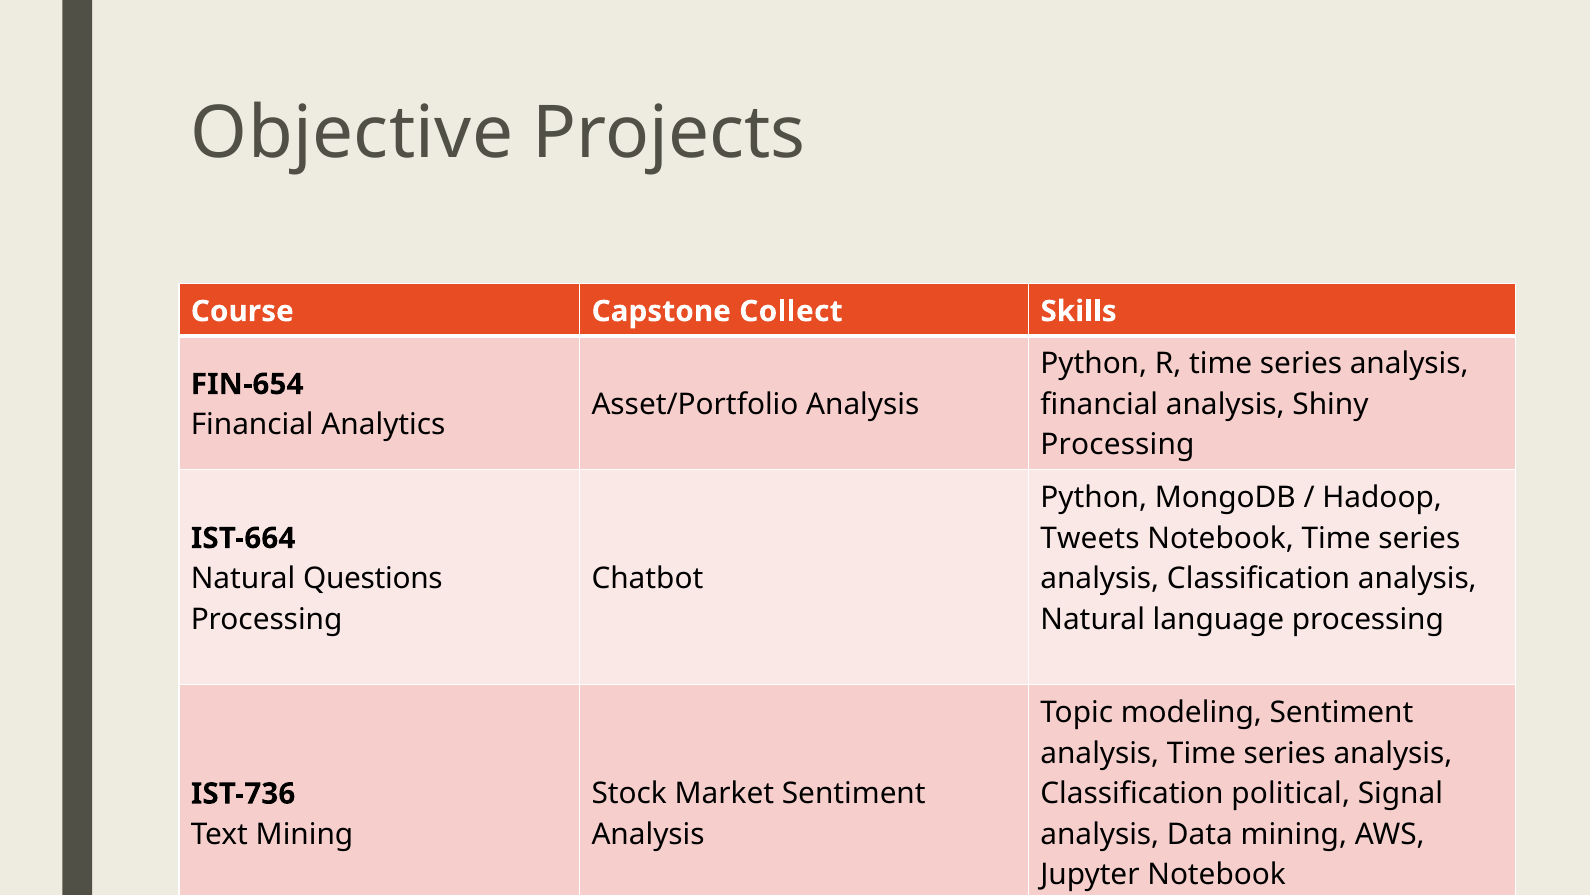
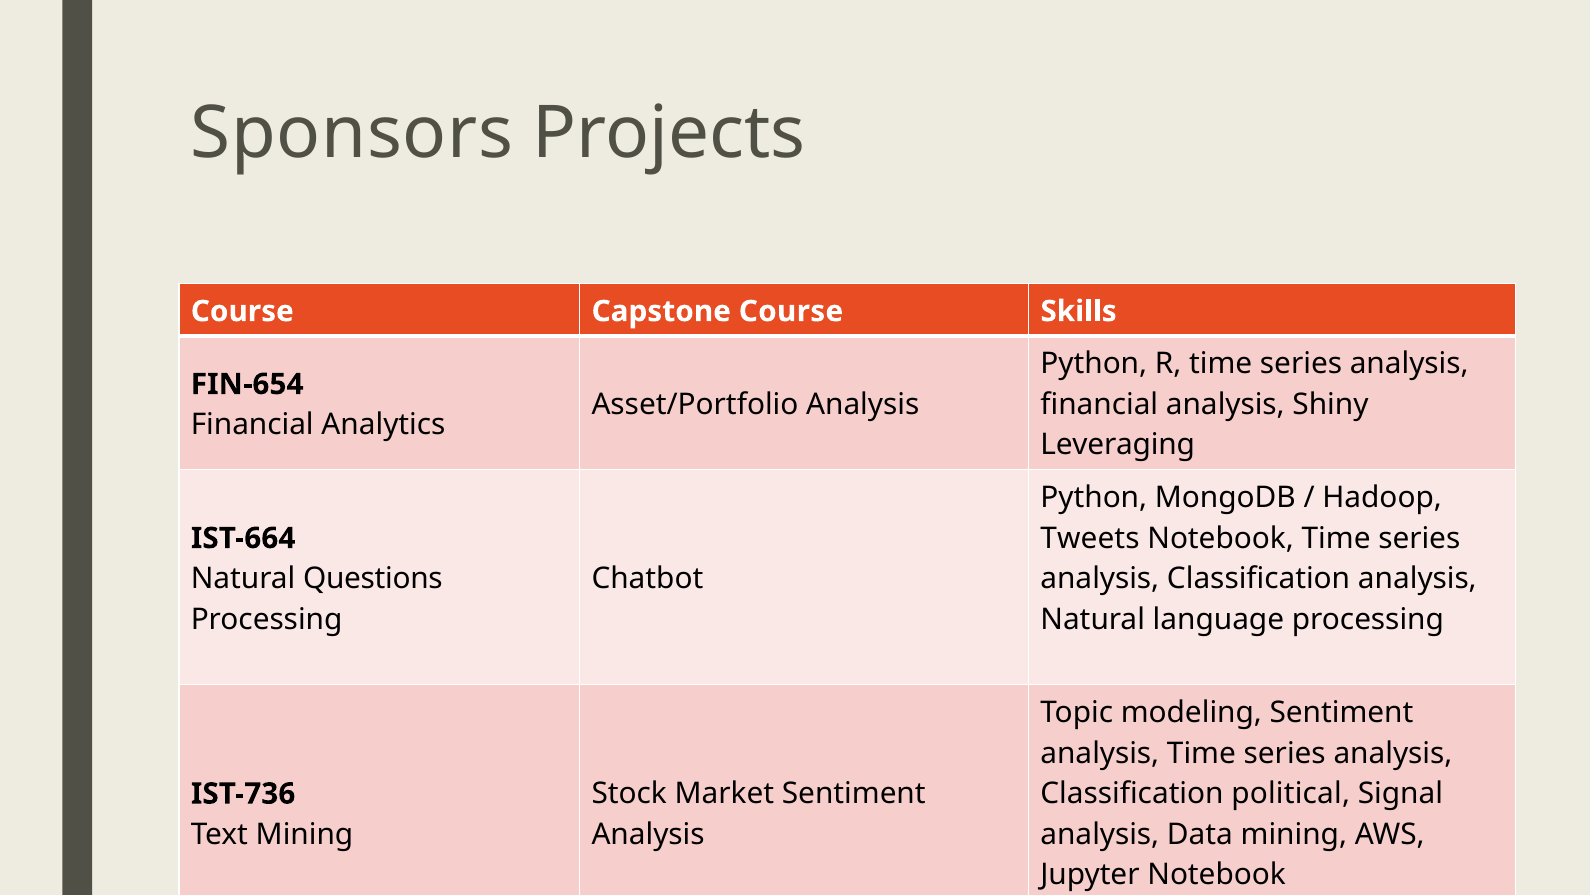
Objective: Objective -> Sponsors
Capstone Collect: Collect -> Course
Processing at (1117, 445): Processing -> Leveraging
